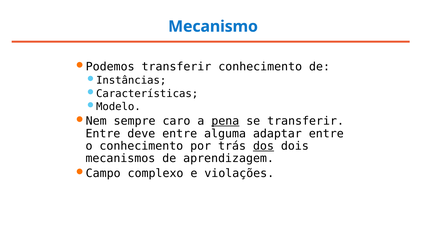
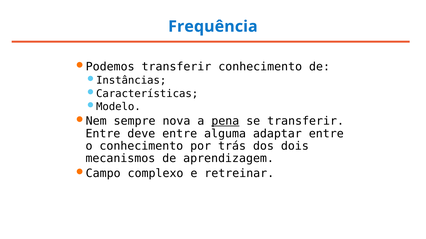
Mecanismo: Mecanismo -> Frequência
caro: caro -> nova
dos underline: present -> none
violações: violações -> retreinar
